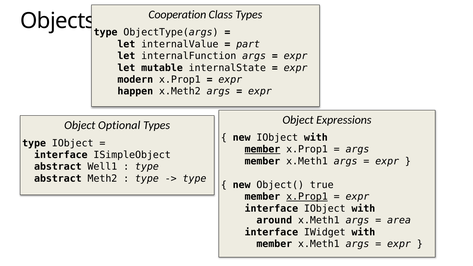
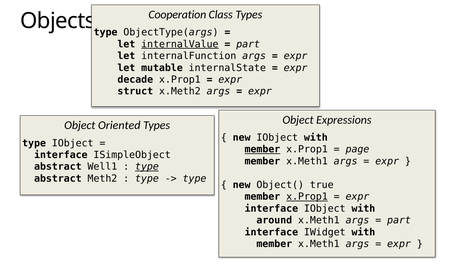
internalValue underline: none -> present
modern: modern -> decade
happen: happen -> struct
Optional: Optional -> Oriented
args at (357, 149): args -> page
type at (147, 167) underline: none -> present
area at (399, 220): area -> part
